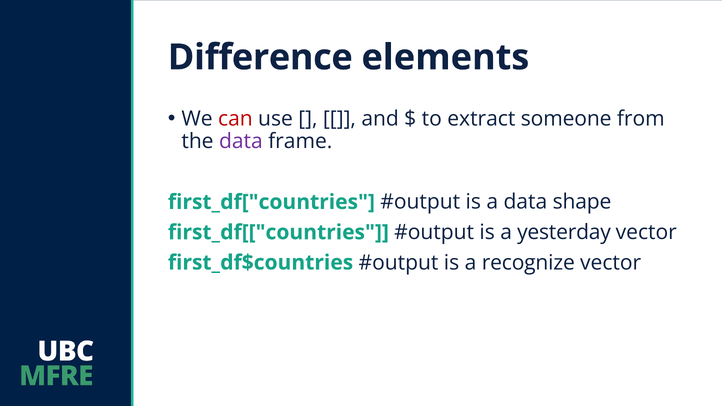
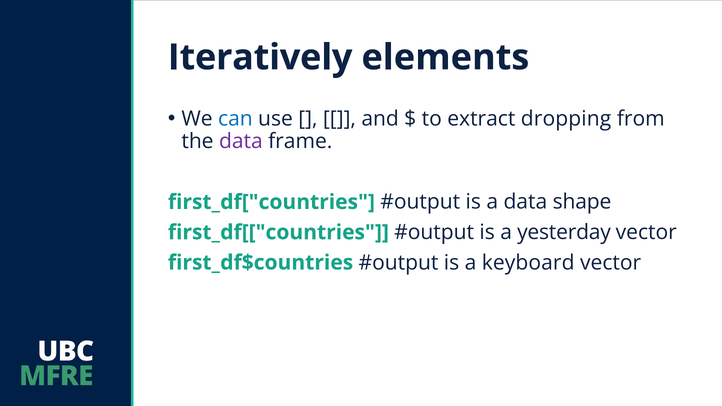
Difference: Difference -> Iteratively
can colour: red -> blue
someone: someone -> dropping
recognize: recognize -> keyboard
